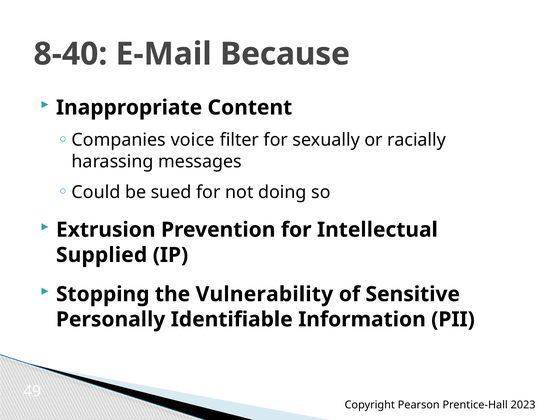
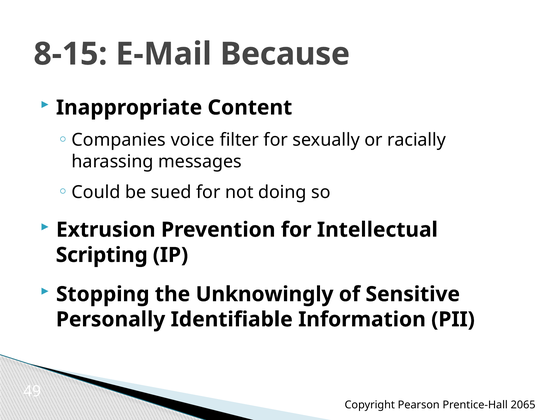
8-40: 8-40 -> 8-15
Supplied: Supplied -> Scripting
Vulnerability: Vulnerability -> Unknowingly
2023: 2023 -> 2065
